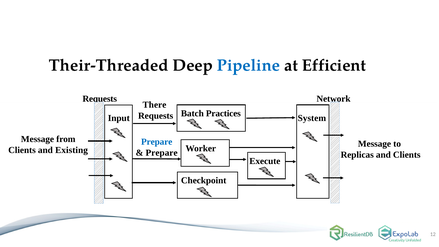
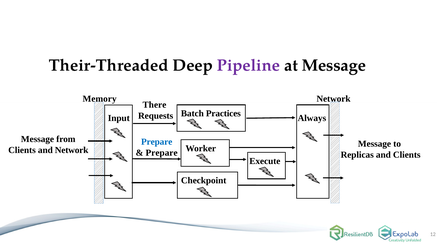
Pipeline colour: blue -> purple
at Efficient: Efficient -> Message
Requests at (100, 99): Requests -> Memory
System: System -> Always
and Existing: Existing -> Network
